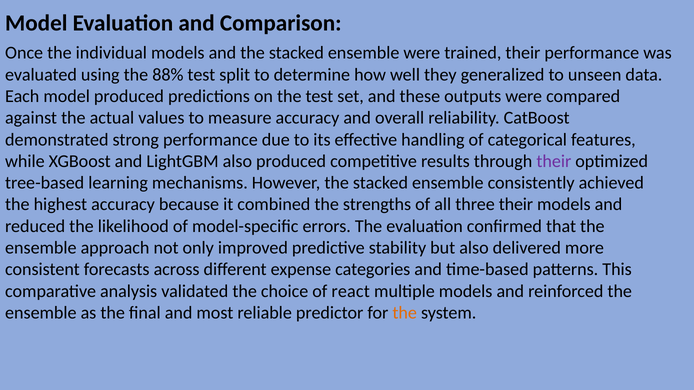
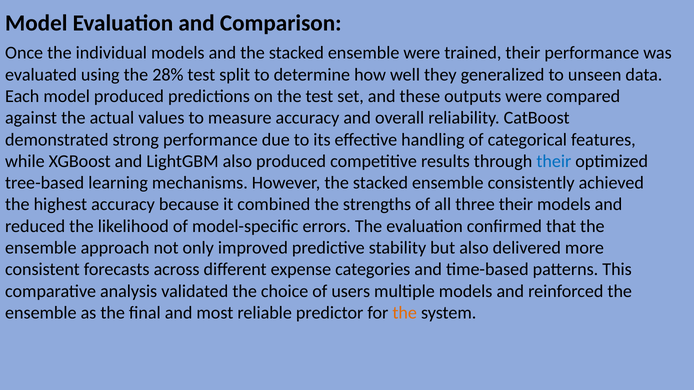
88%: 88% -> 28%
their at (554, 161) colour: purple -> blue
react: react -> users
